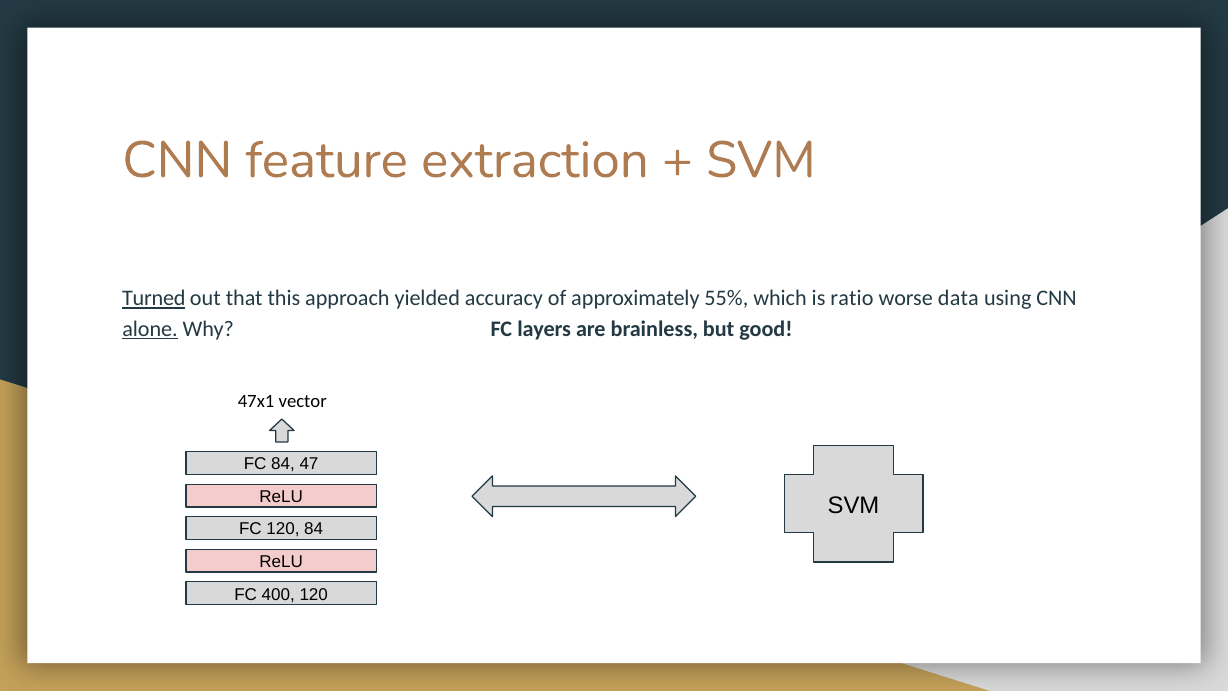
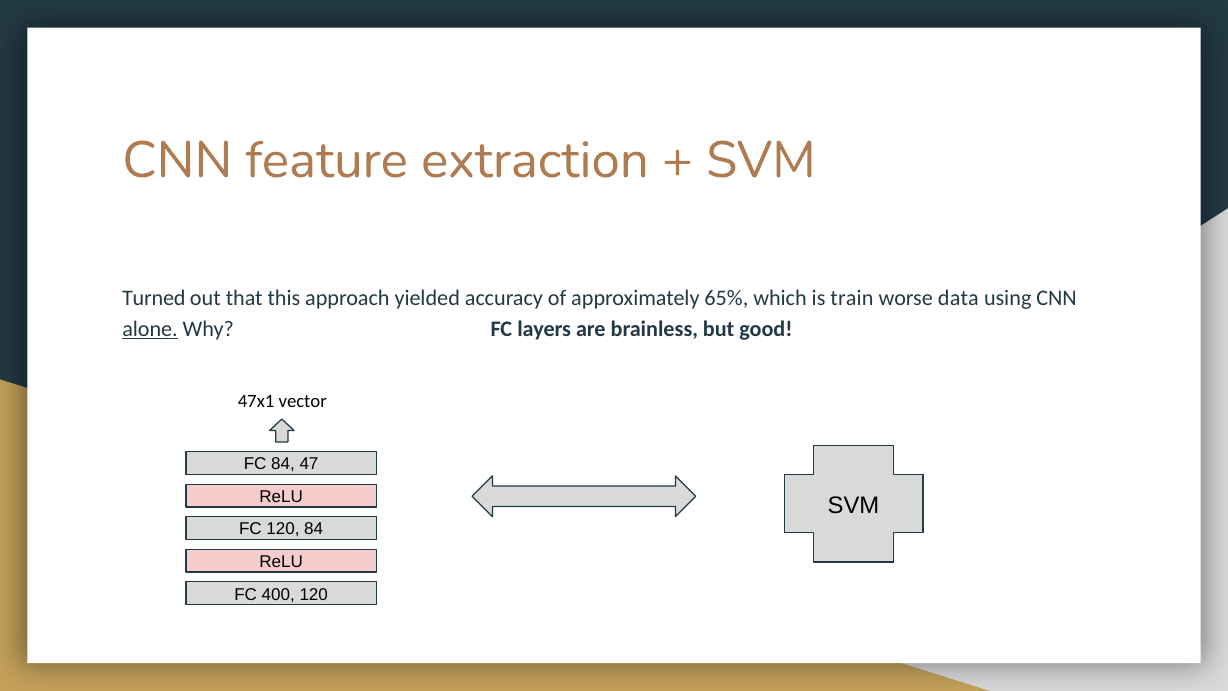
Turned underline: present -> none
55%: 55% -> 65%
ratio: ratio -> train
